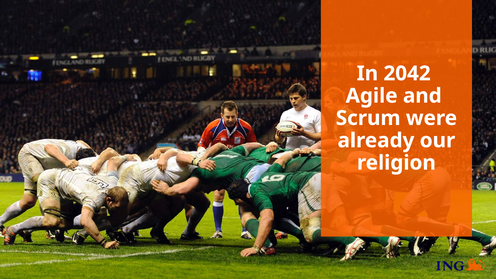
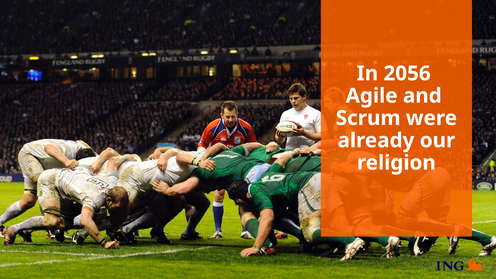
2042: 2042 -> 2056
